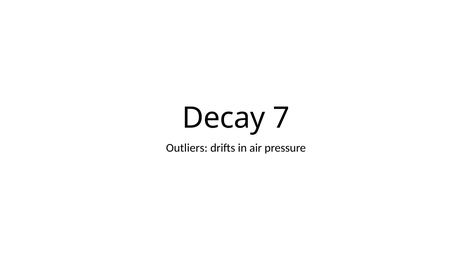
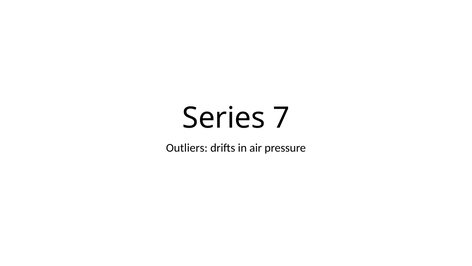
Decay: Decay -> Series
